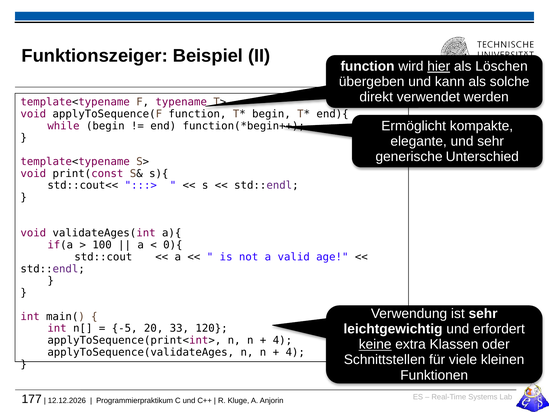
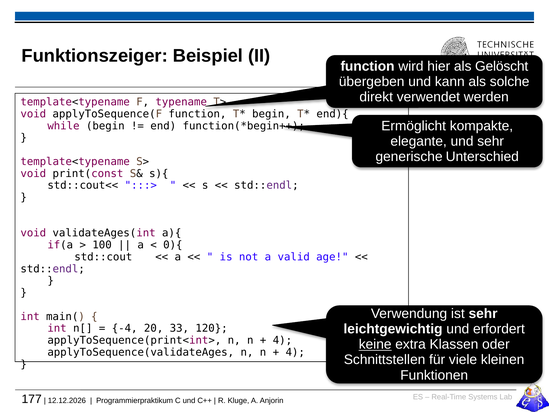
hier underline: present -> none
Löschen: Löschen -> Gelöscht
-5: -5 -> -4
